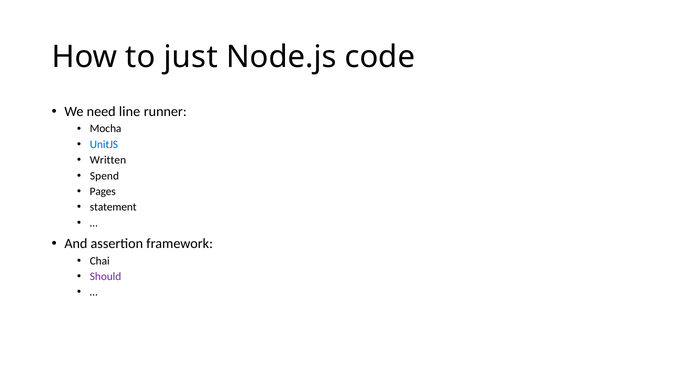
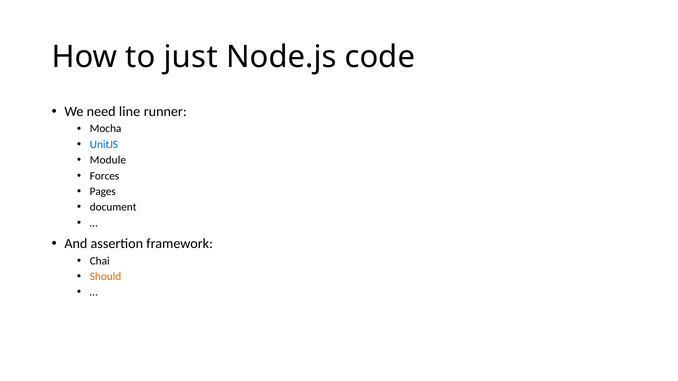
Written: Written -> Module
Spend: Spend -> Forces
statement: statement -> document
Should colour: purple -> orange
